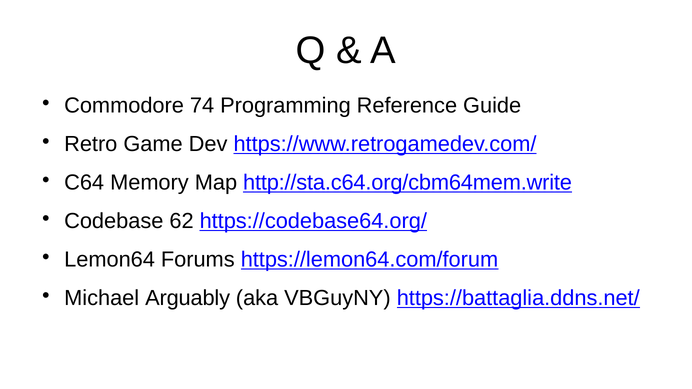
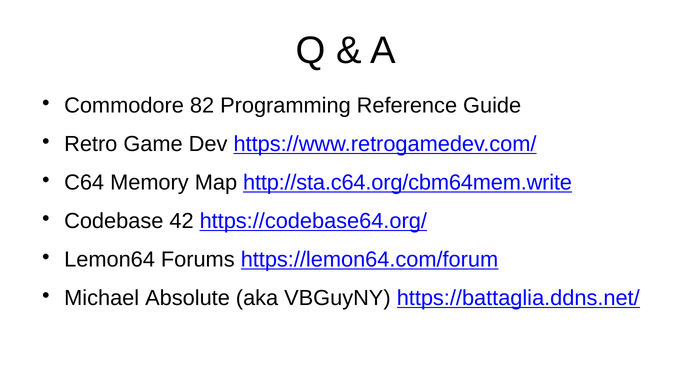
74: 74 -> 82
62: 62 -> 42
Arguably: Arguably -> Absolute
